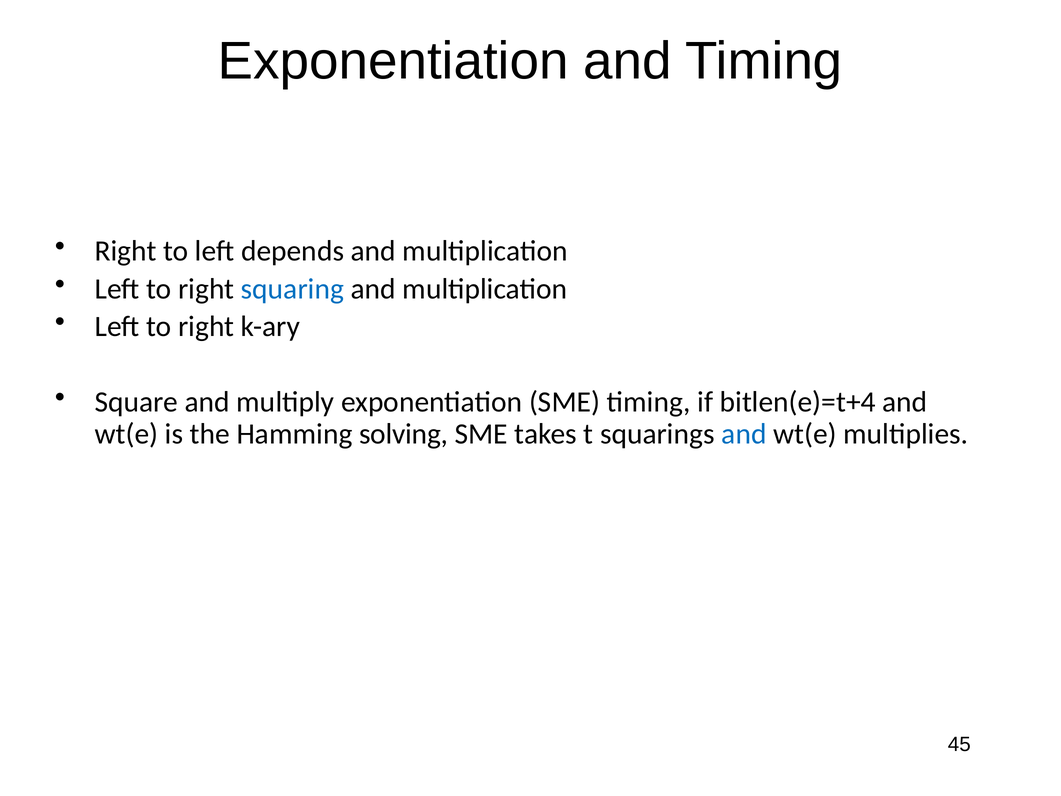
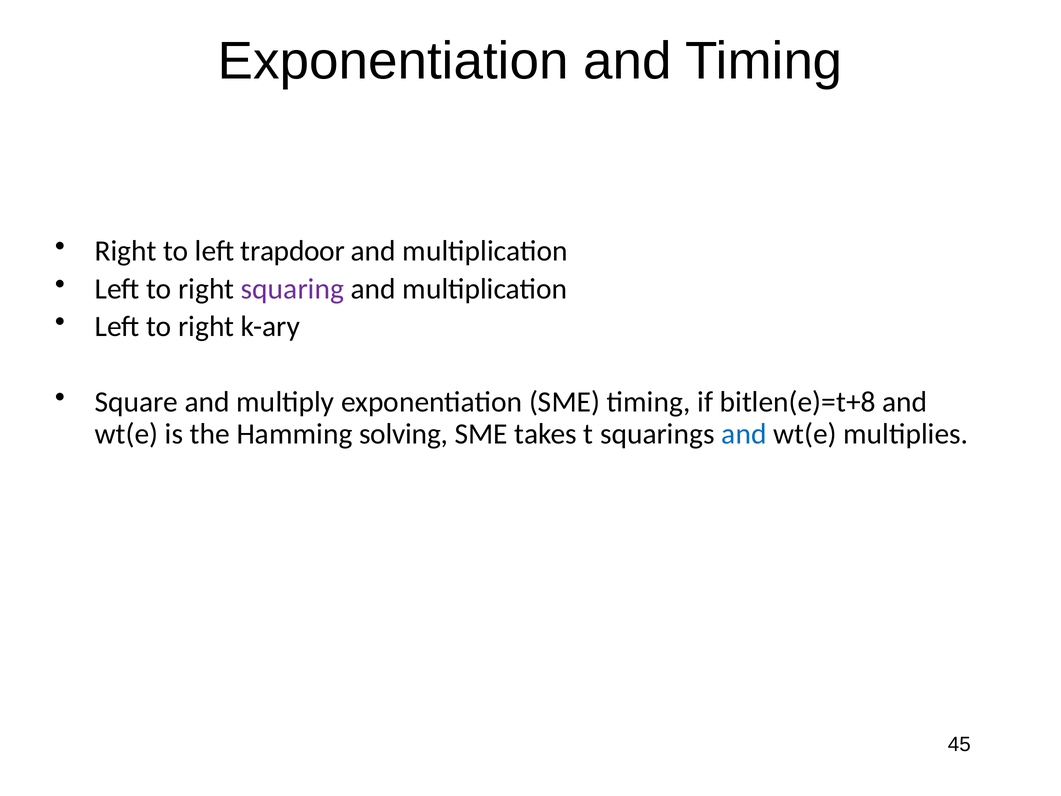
depends: depends -> trapdoor
squaring colour: blue -> purple
bitlen(e)=t+4: bitlen(e)=t+4 -> bitlen(e)=t+8
